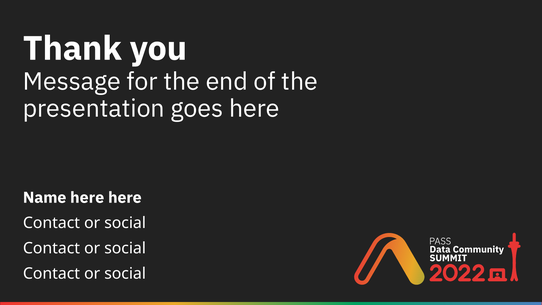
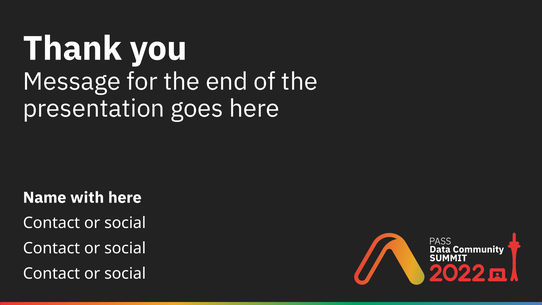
Name here: here -> with
